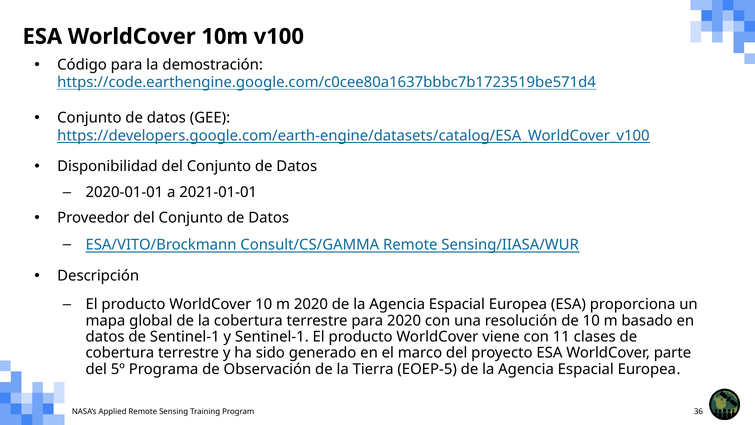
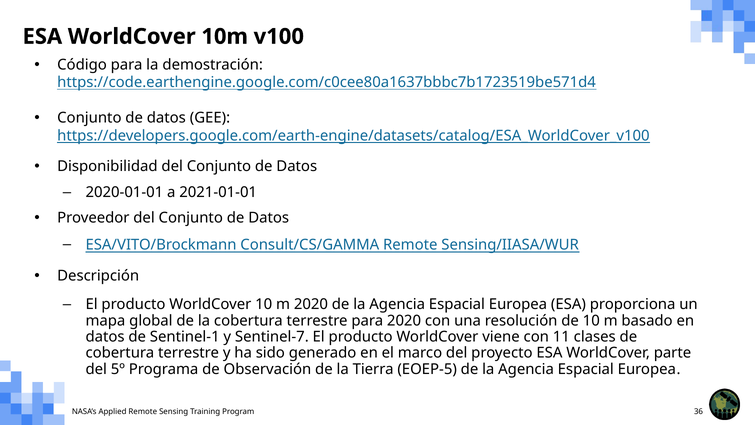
y Sentinel-1: Sentinel-1 -> Sentinel-7
